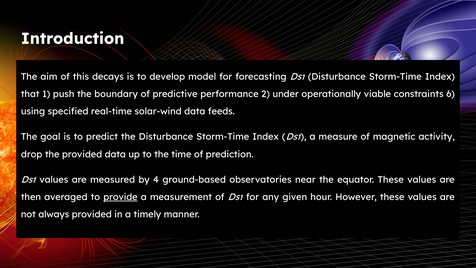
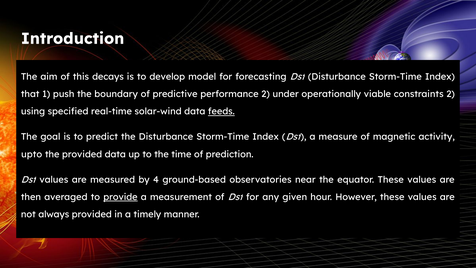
constraints 6: 6 -> 2
feeds underline: none -> present
drop: drop -> upto
